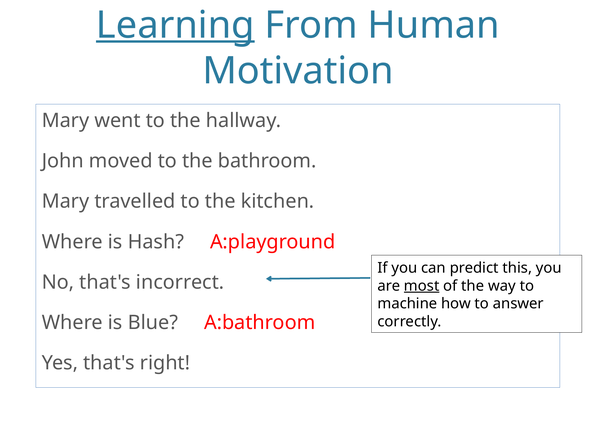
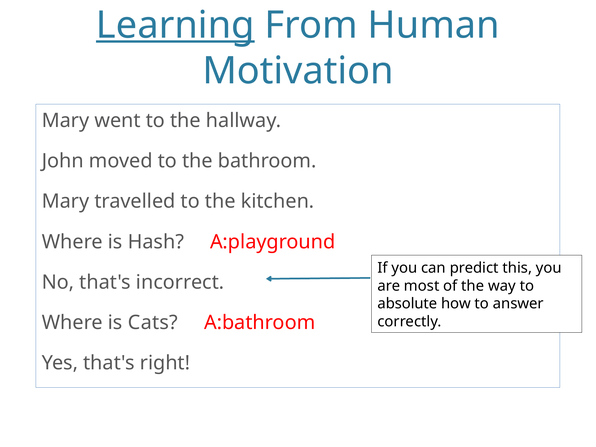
most underline: present -> none
machine: machine -> absolute
Blue: Blue -> Cats
